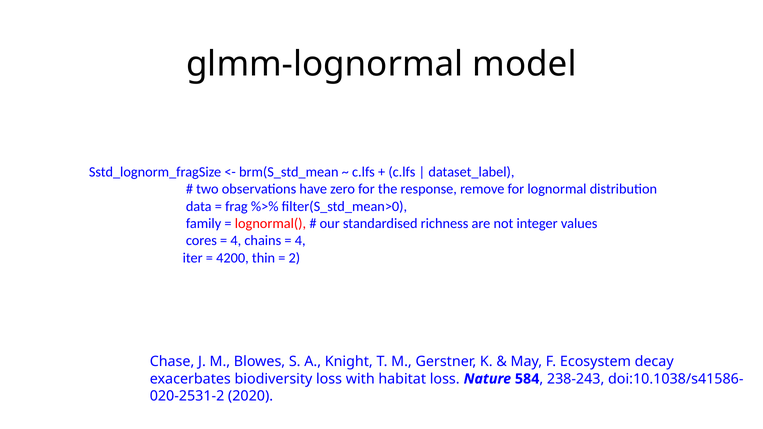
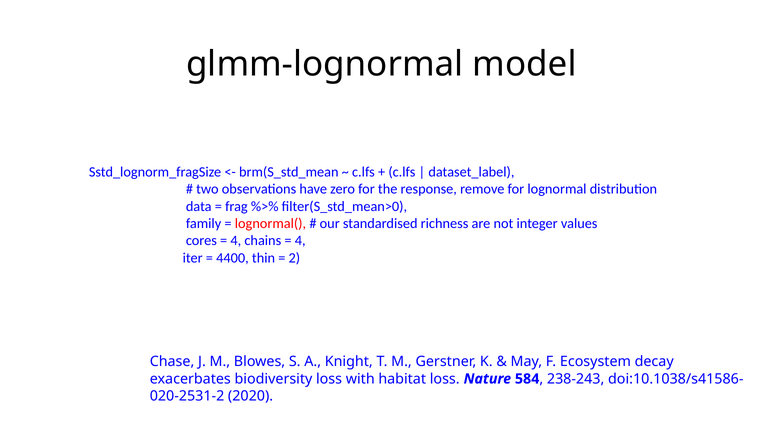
4200: 4200 -> 4400
